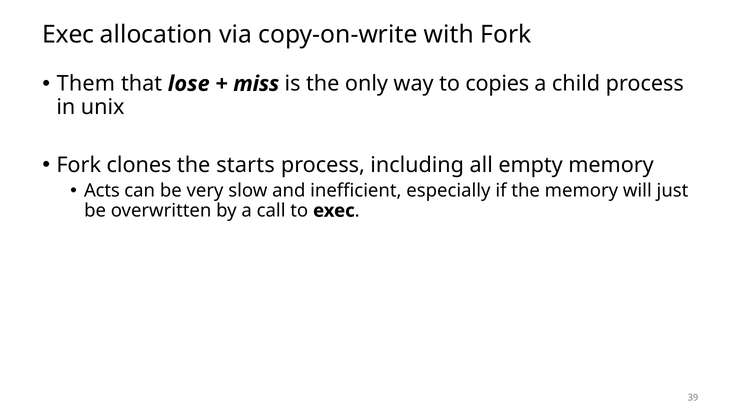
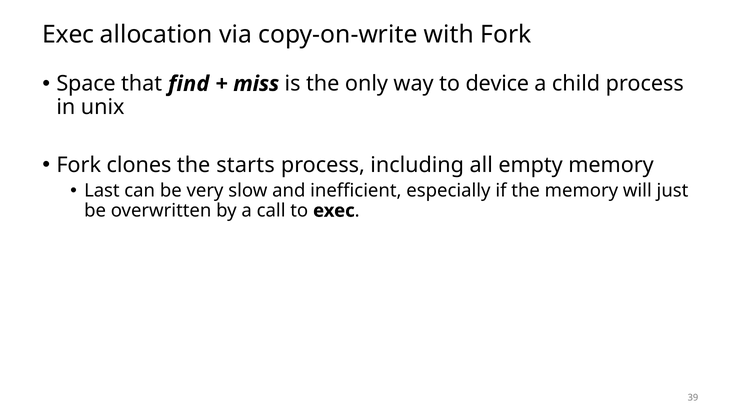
Them: Them -> Space
lose: lose -> find
copies: copies -> device
Acts: Acts -> Last
